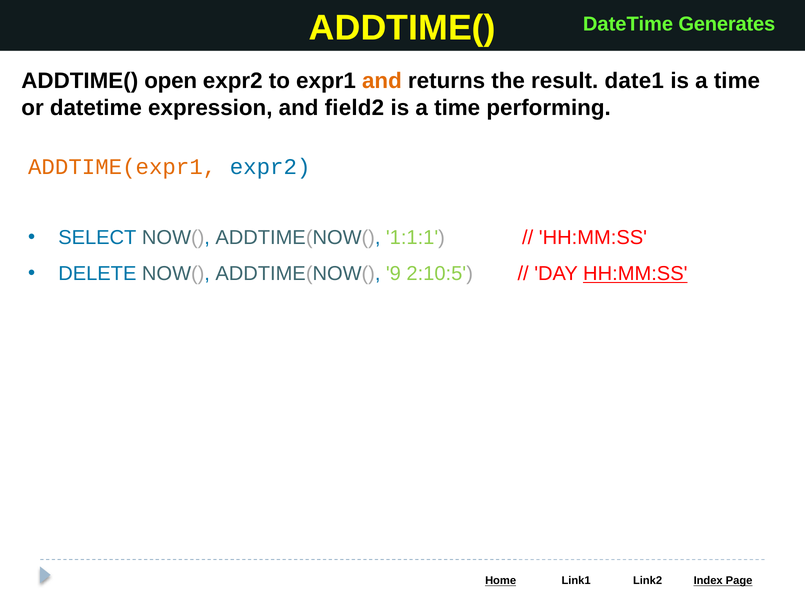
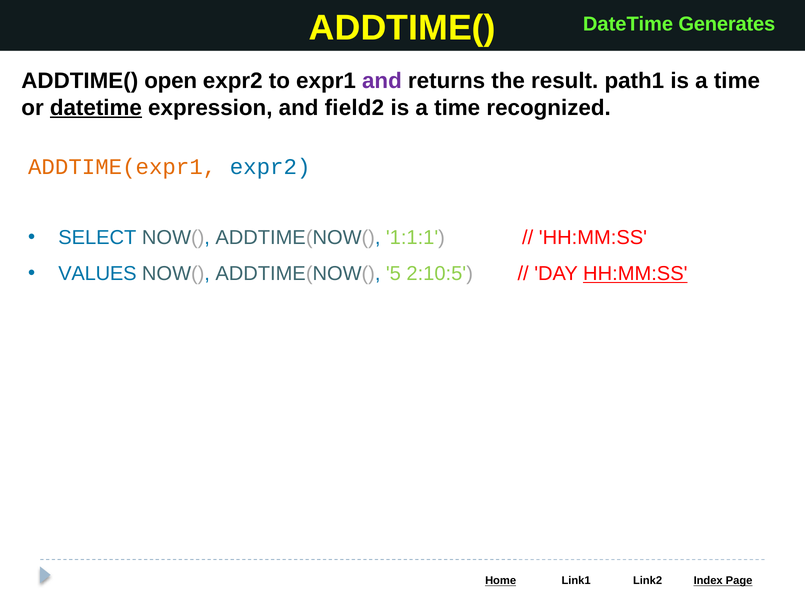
and at (382, 81) colour: orange -> purple
date1: date1 -> path1
datetime at (96, 108) underline: none -> present
performing: performing -> recognized
DELETE: DELETE -> VALUES
9: 9 -> 5
